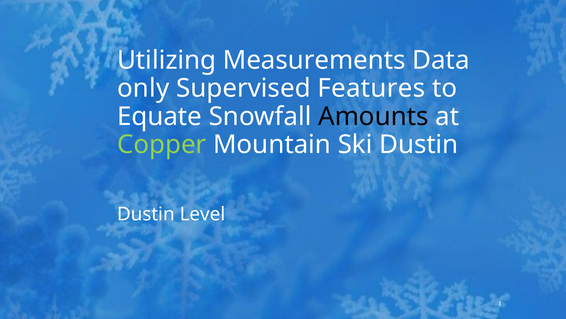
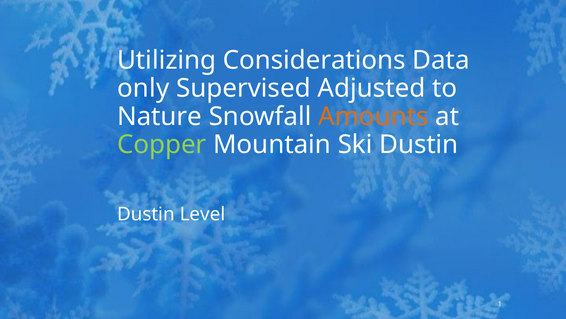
Measurements: Measurements -> Considerations
Features: Features -> Adjusted
Equate: Equate -> Nature
Amounts colour: black -> orange
